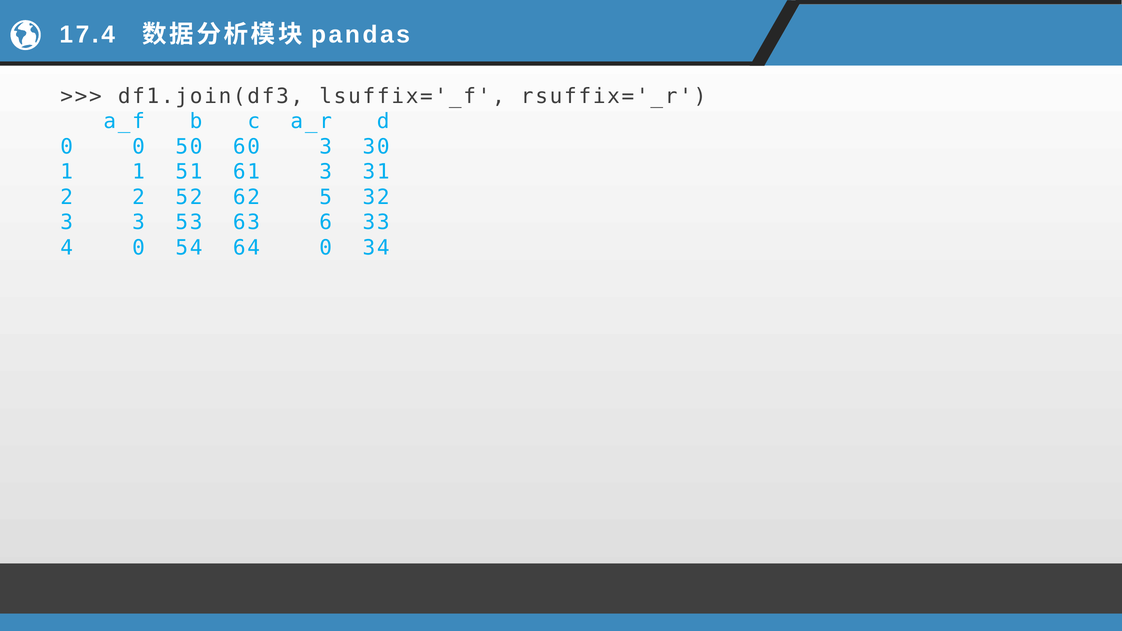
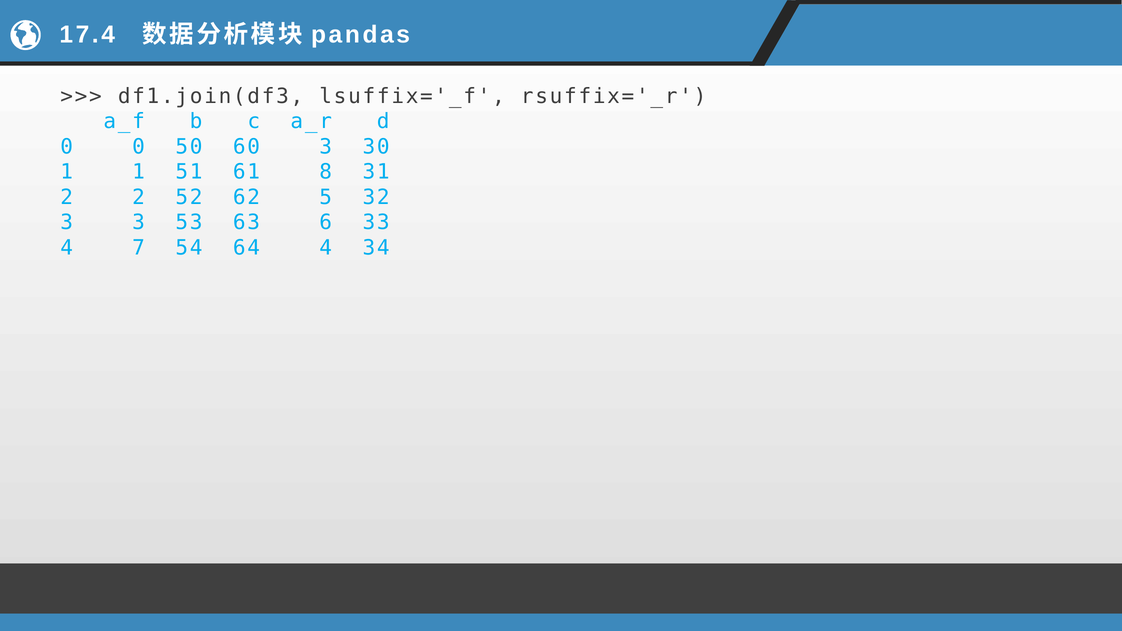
61 3: 3 -> 8
4 0: 0 -> 7
64 0: 0 -> 4
